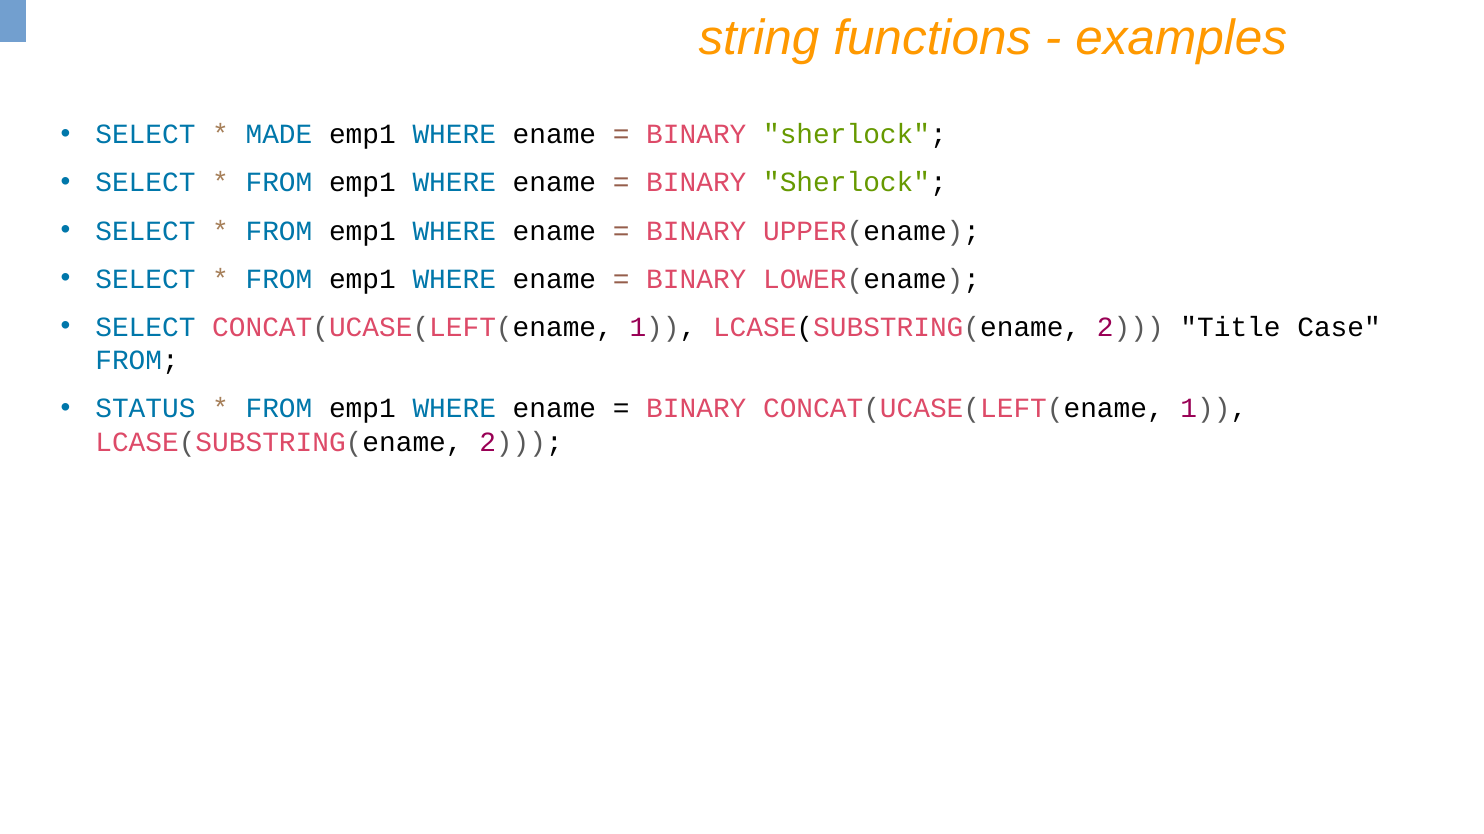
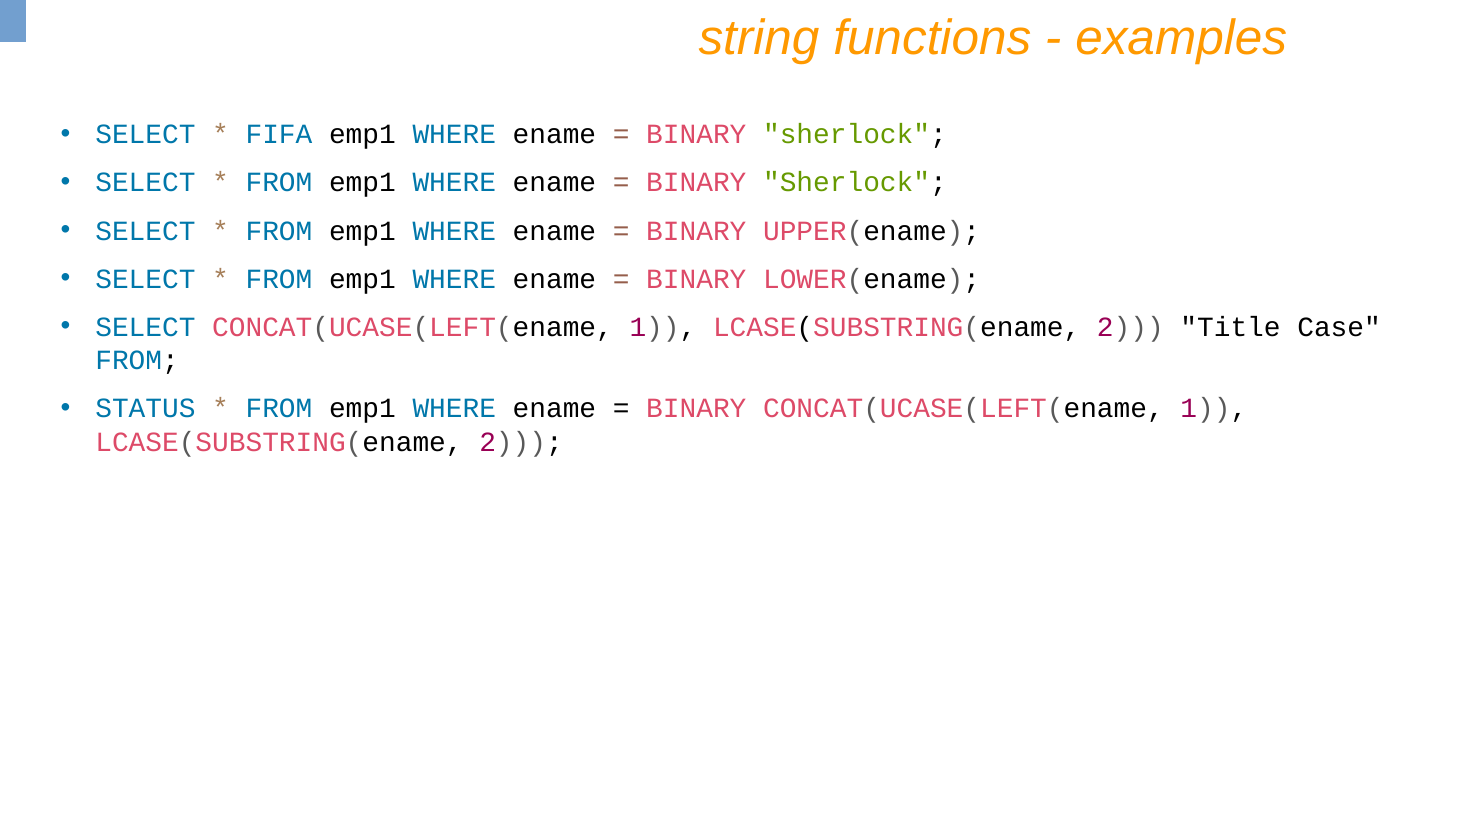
MADE: MADE -> FIFA
